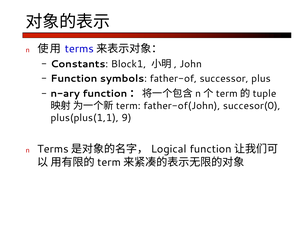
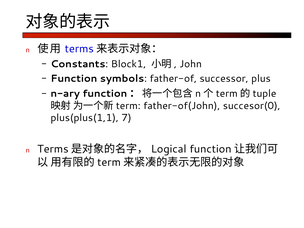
9: 9 -> 7
